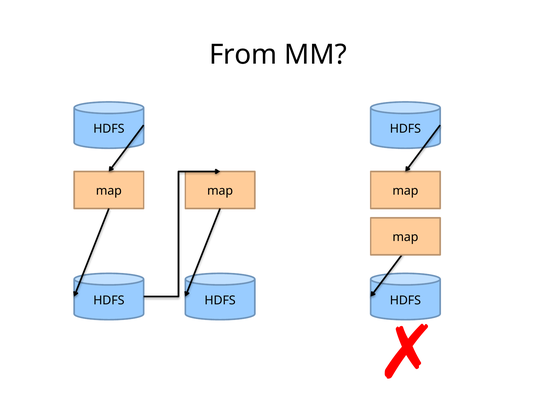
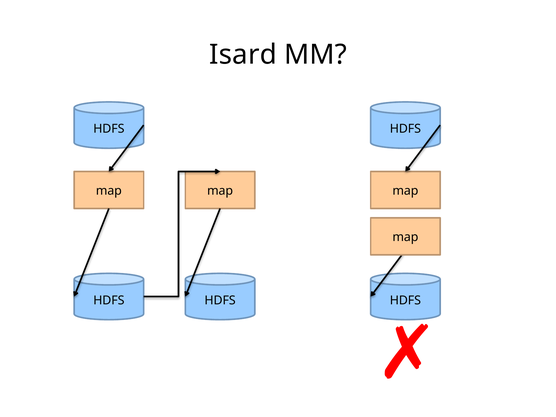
From: From -> Isard
